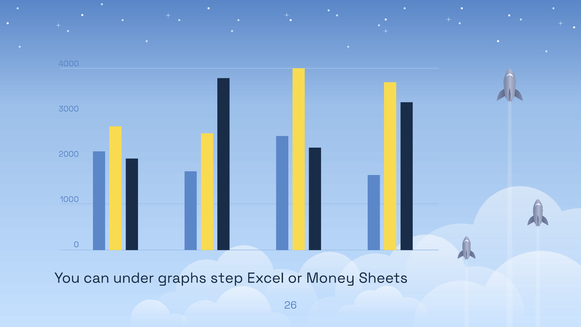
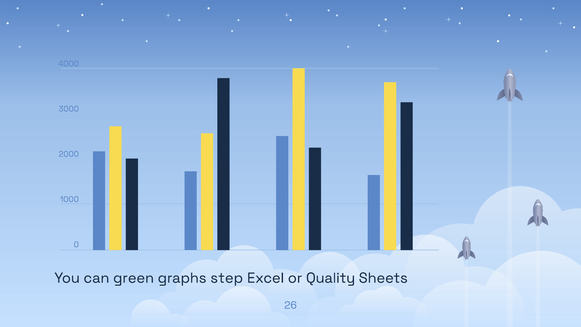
under: under -> green
Money: Money -> Quality
